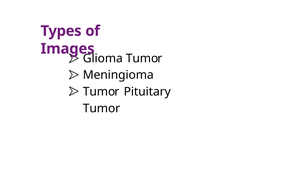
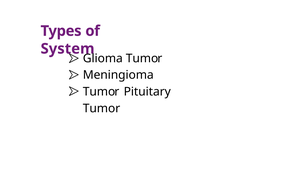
Images: Images -> System
